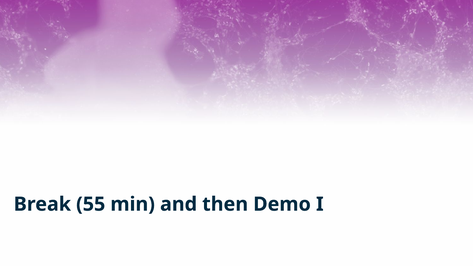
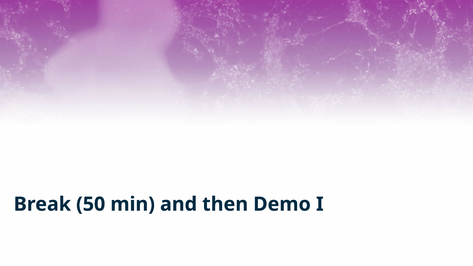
55: 55 -> 50
